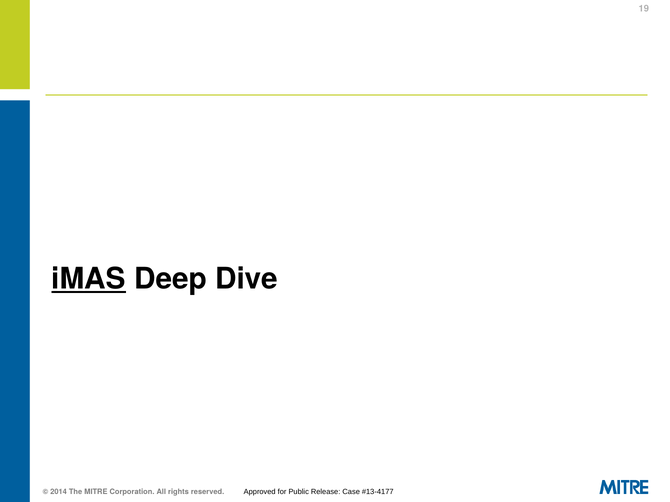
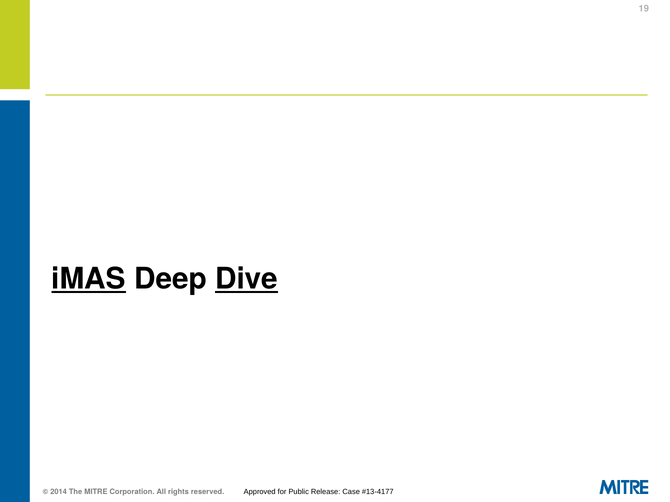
Dive underline: none -> present
